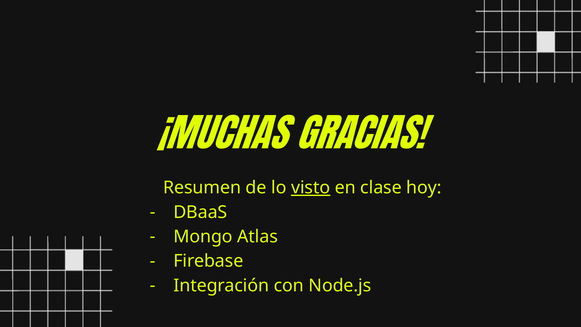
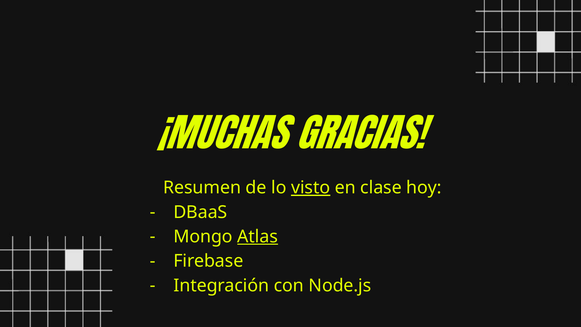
Atlas underline: none -> present
